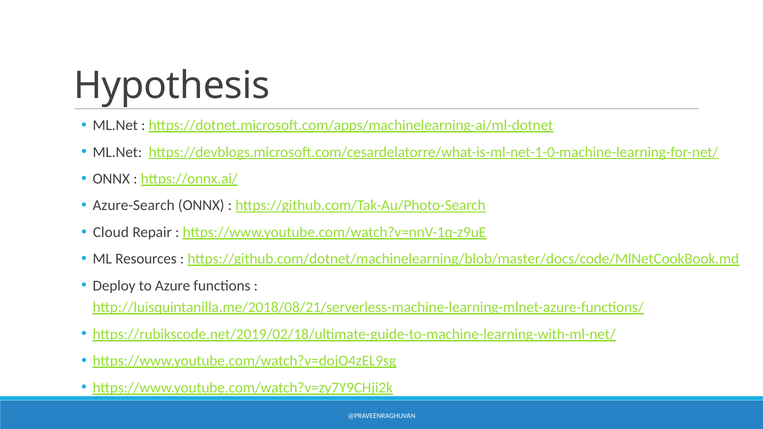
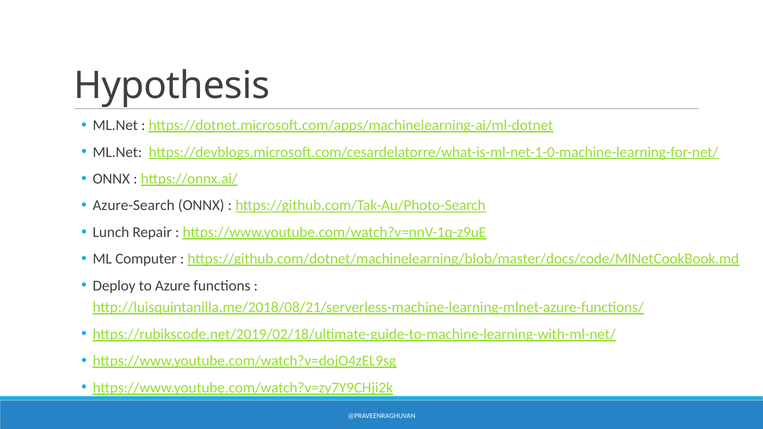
Cloud: Cloud -> Lunch
Resources: Resources -> Computer
